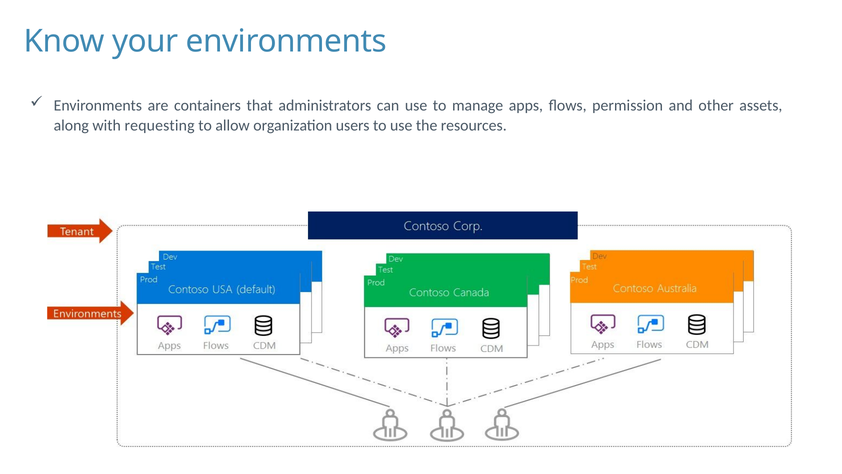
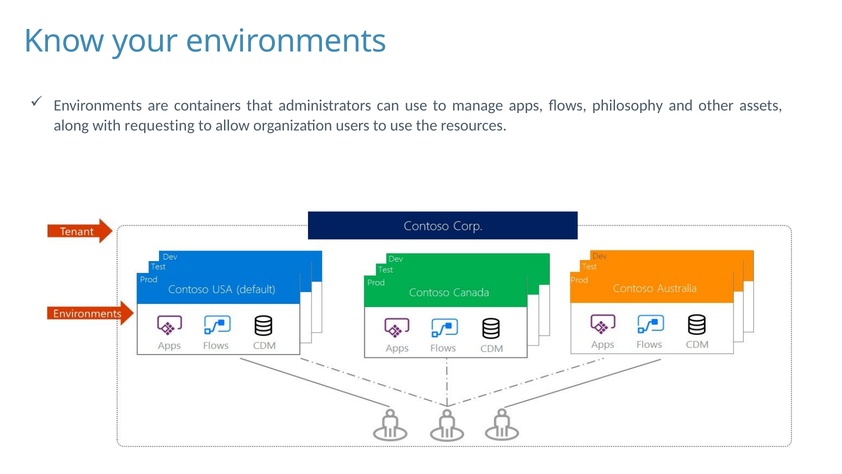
permission: permission -> philosophy
